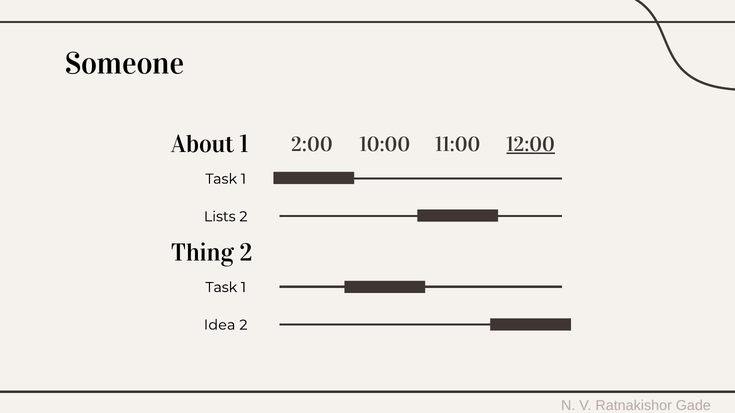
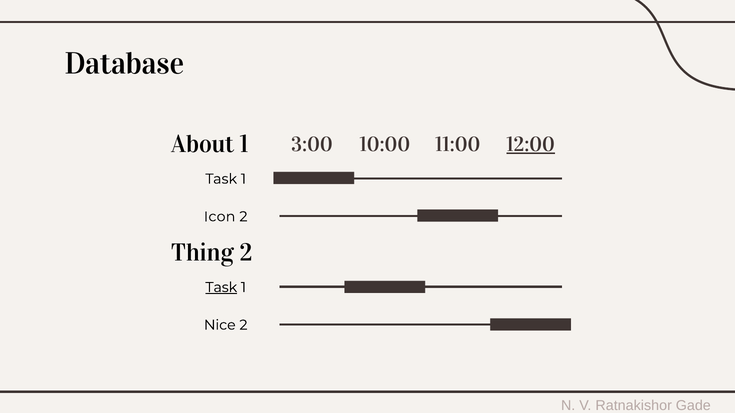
Someone: Someone -> Database
2:00: 2:00 -> 3:00
Lists: Lists -> Icon
Task at (221, 288) underline: none -> present
Idea: Idea -> Nice
